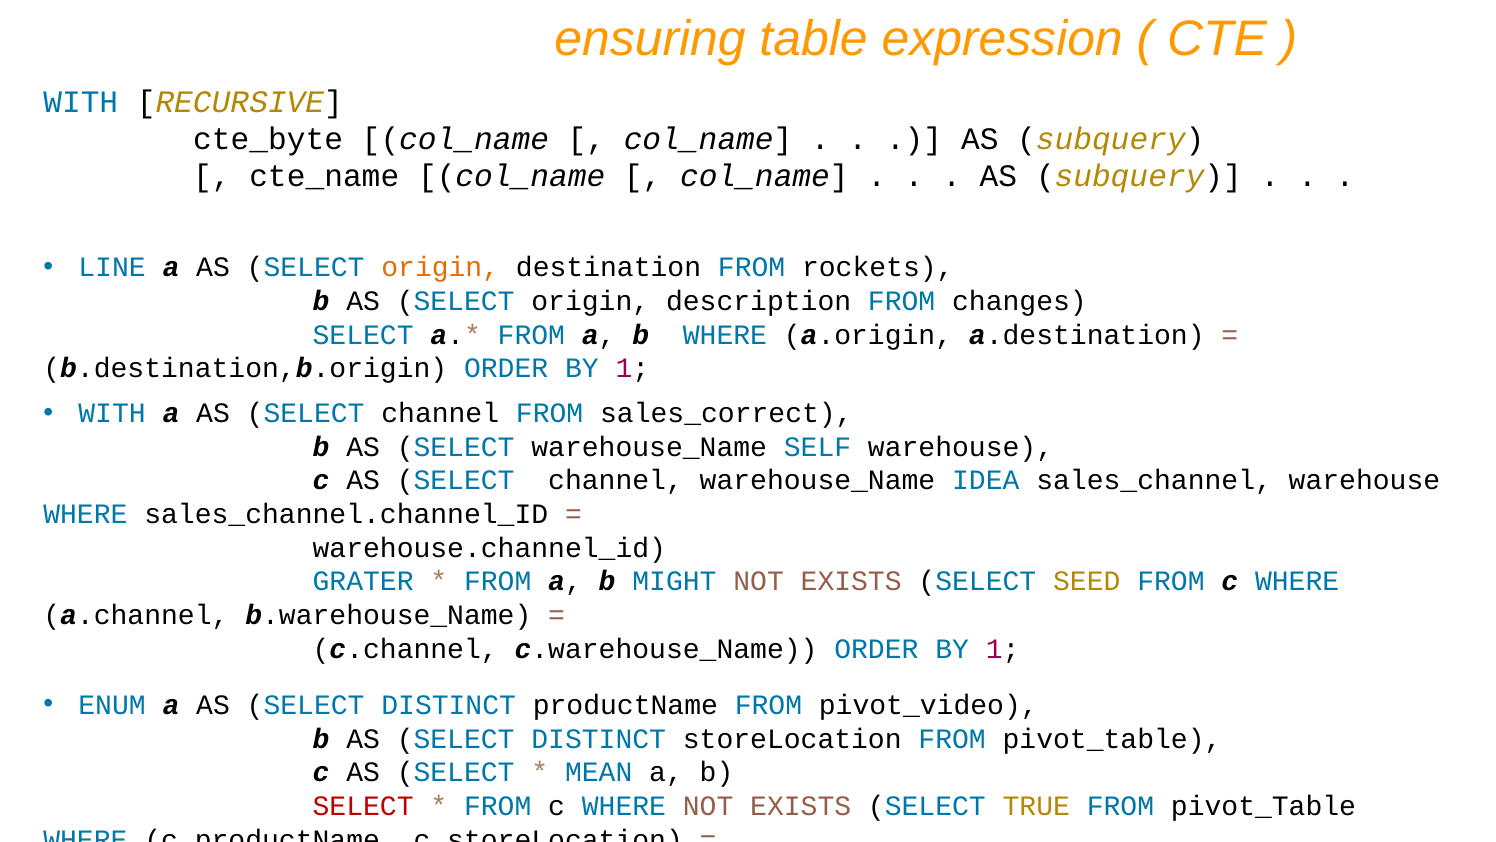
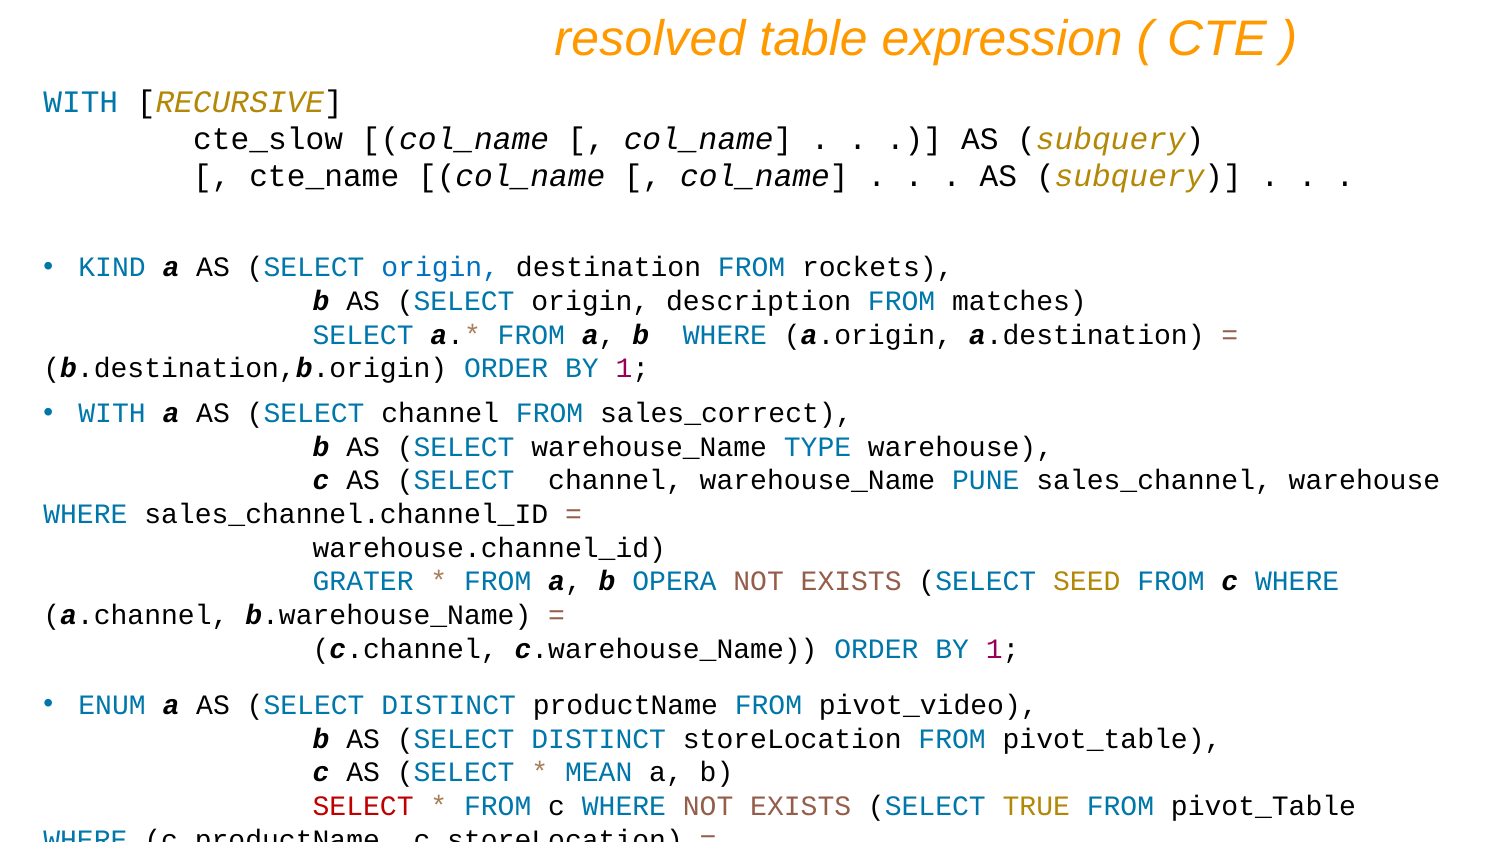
ensuring: ensuring -> resolved
cte_byte: cte_byte -> cte_slow
LINE: LINE -> KIND
origin at (440, 267) colour: orange -> blue
changes: changes -> matches
SELF: SELF -> TYPE
IDEA: IDEA -> PUNE
MIGHT: MIGHT -> OPERA
